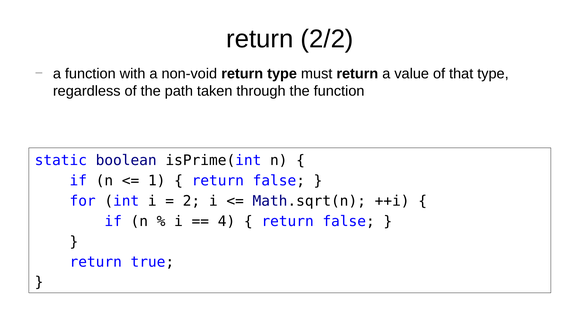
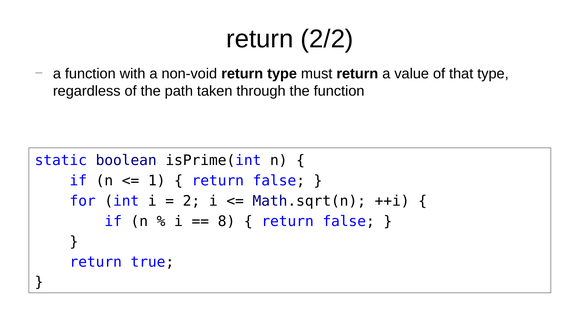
4: 4 -> 8
